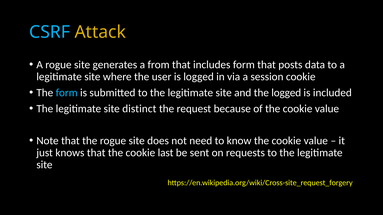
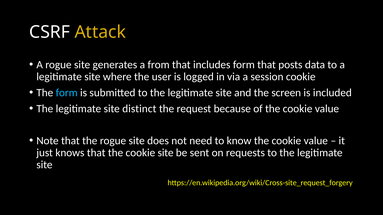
CSRF colour: light blue -> white
the logged: logged -> screen
cookie last: last -> site
